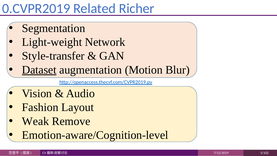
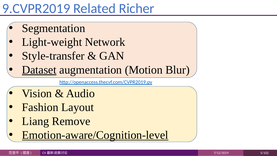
0.CVPR2019: 0.CVPR2019 -> 9.CVPR2019
Weak: Weak -> Liang
Emotion-aware/Cognition-level underline: none -> present
